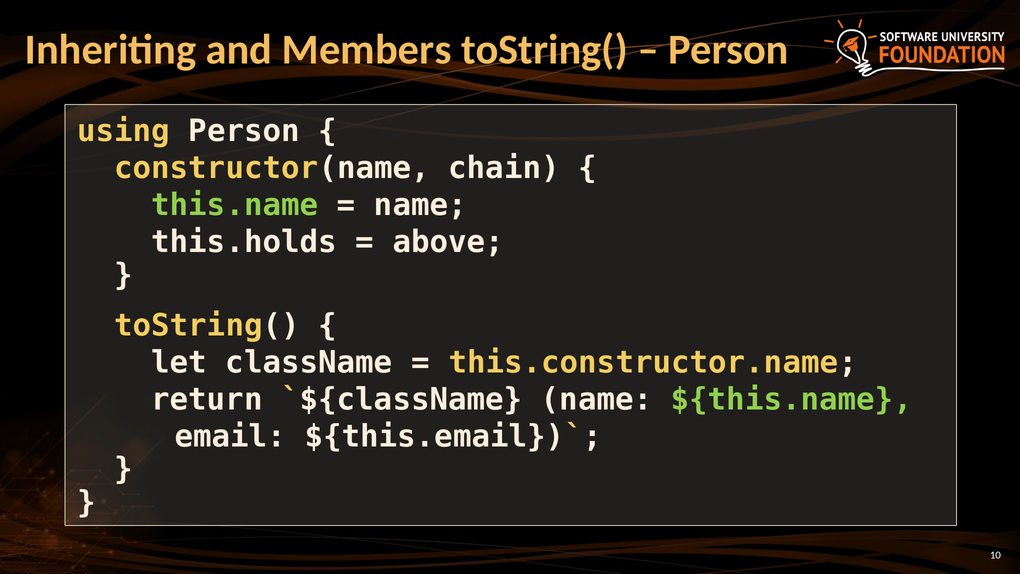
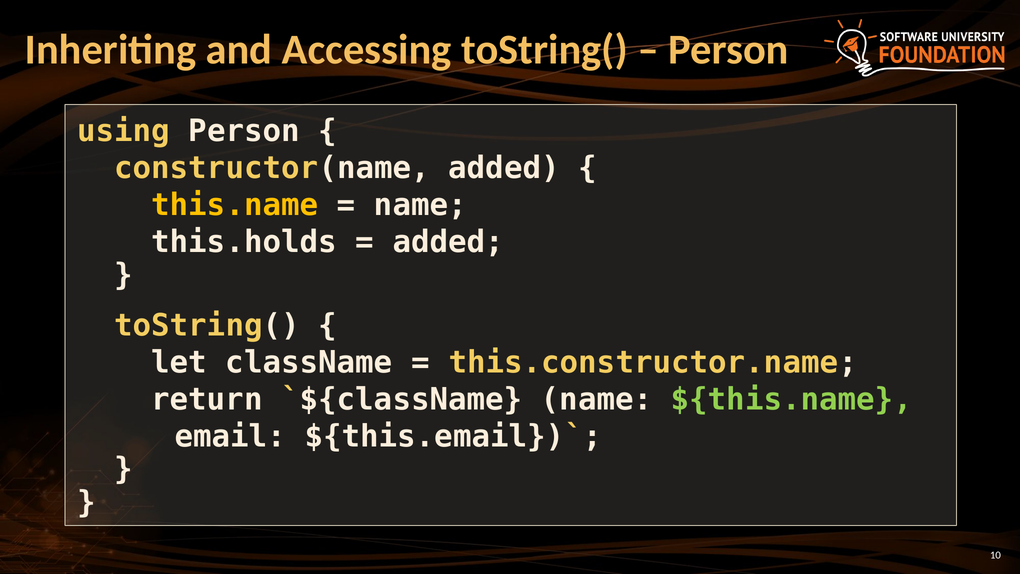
Members: Members -> Accessing
constructor(name chain: chain -> added
this.name colour: light green -> yellow
above at (448, 242): above -> added
